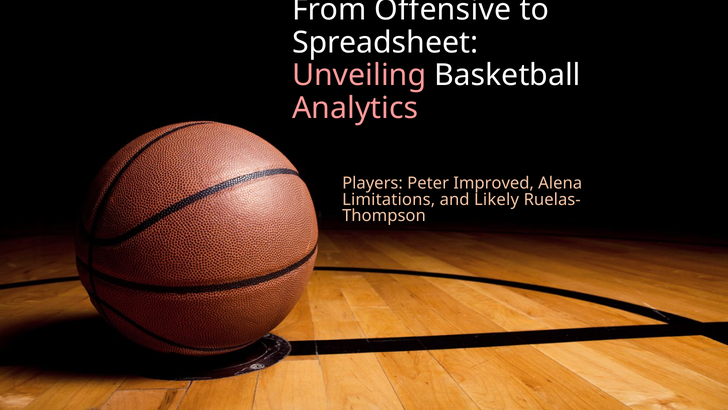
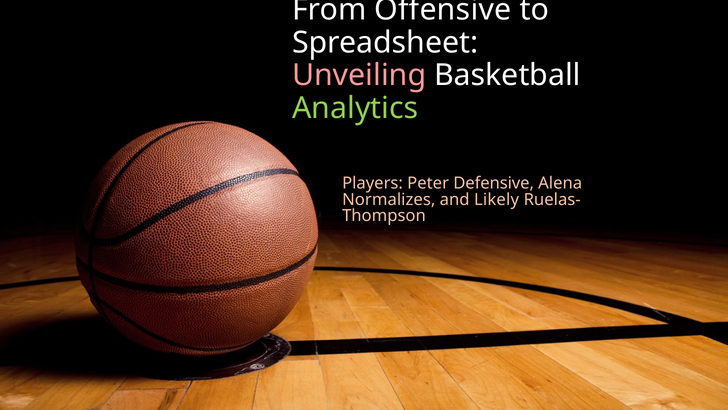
Analytics colour: pink -> light green
Improved: Improved -> Defensive
Limitations: Limitations -> Normalizes
